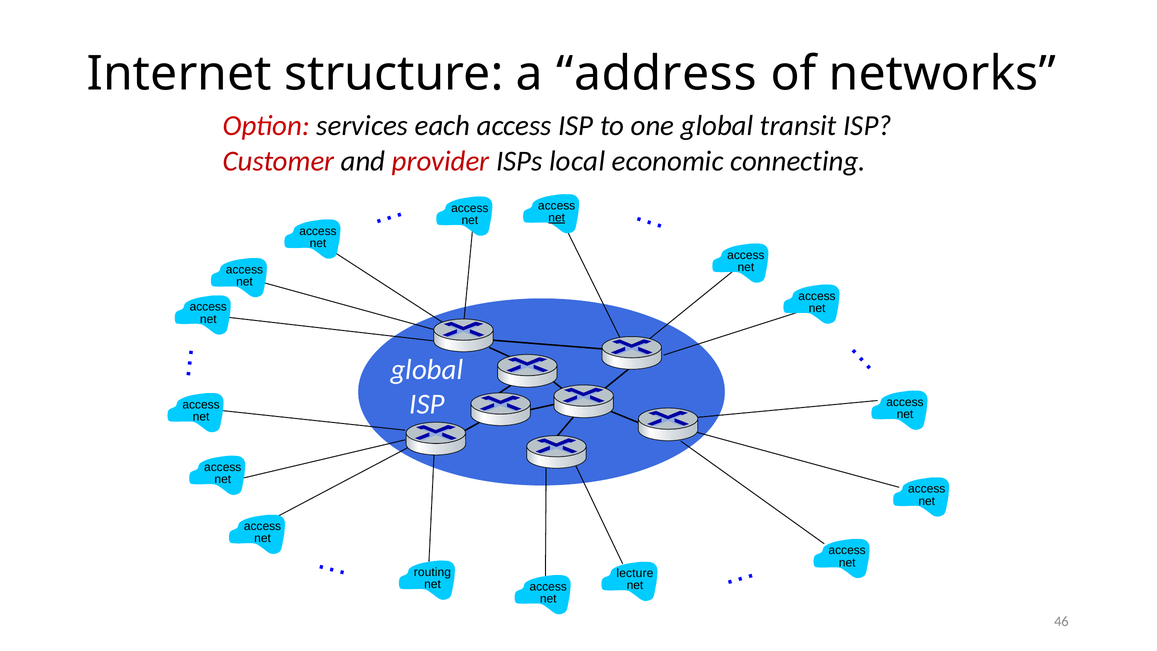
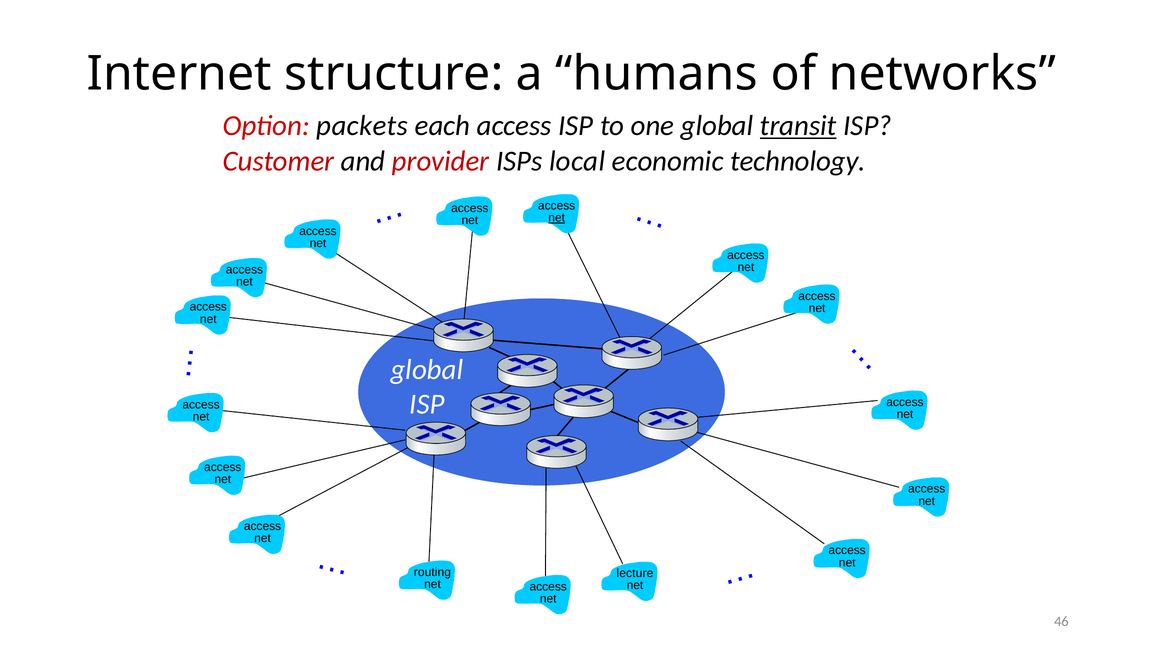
address: address -> humans
services: services -> packets
transit underline: none -> present
connecting: connecting -> technology
